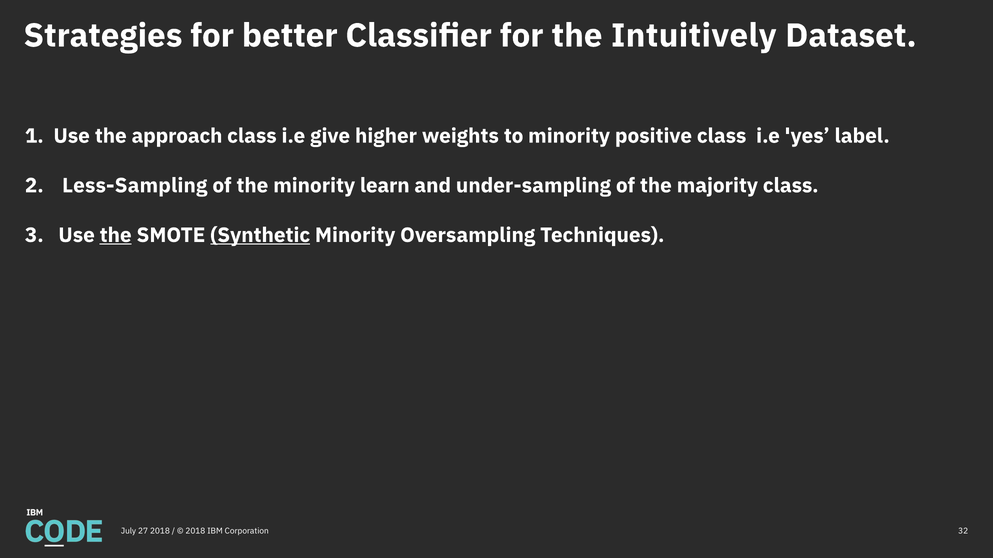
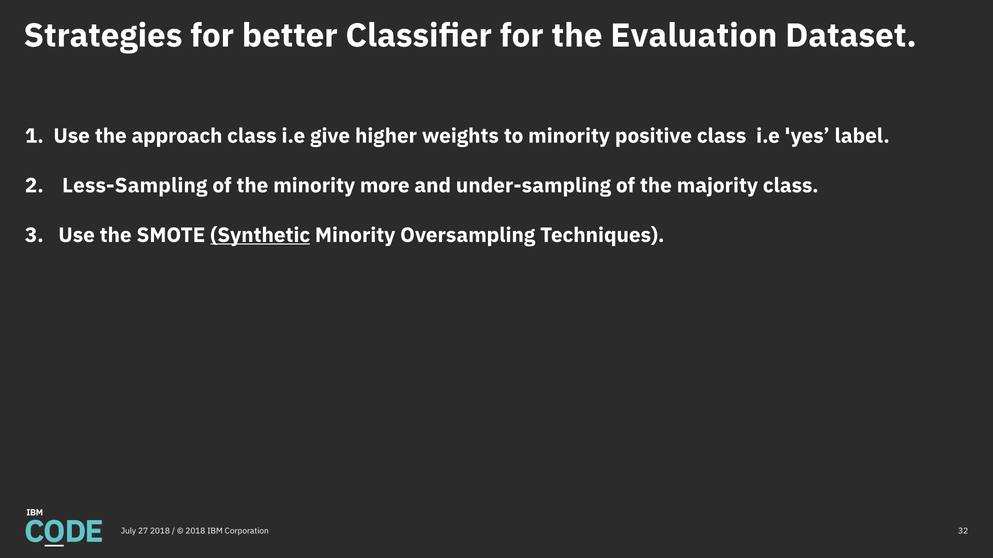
Intuitively: Intuitively -> Evaluation
learn: learn -> more
the at (116, 235) underline: present -> none
